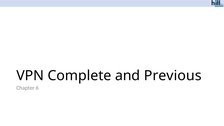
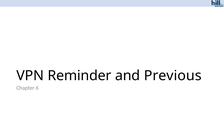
Complete: Complete -> Reminder
